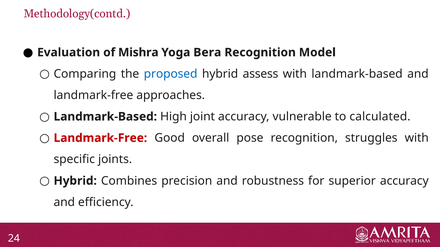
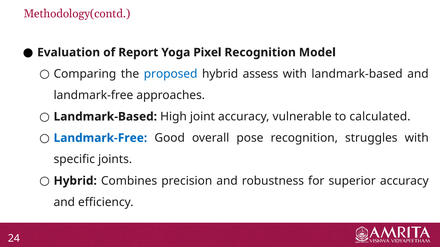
Mishra: Mishra -> Report
Bera: Bera -> Pixel
Landmark-Free at (100, 138) colour: red -> blue
